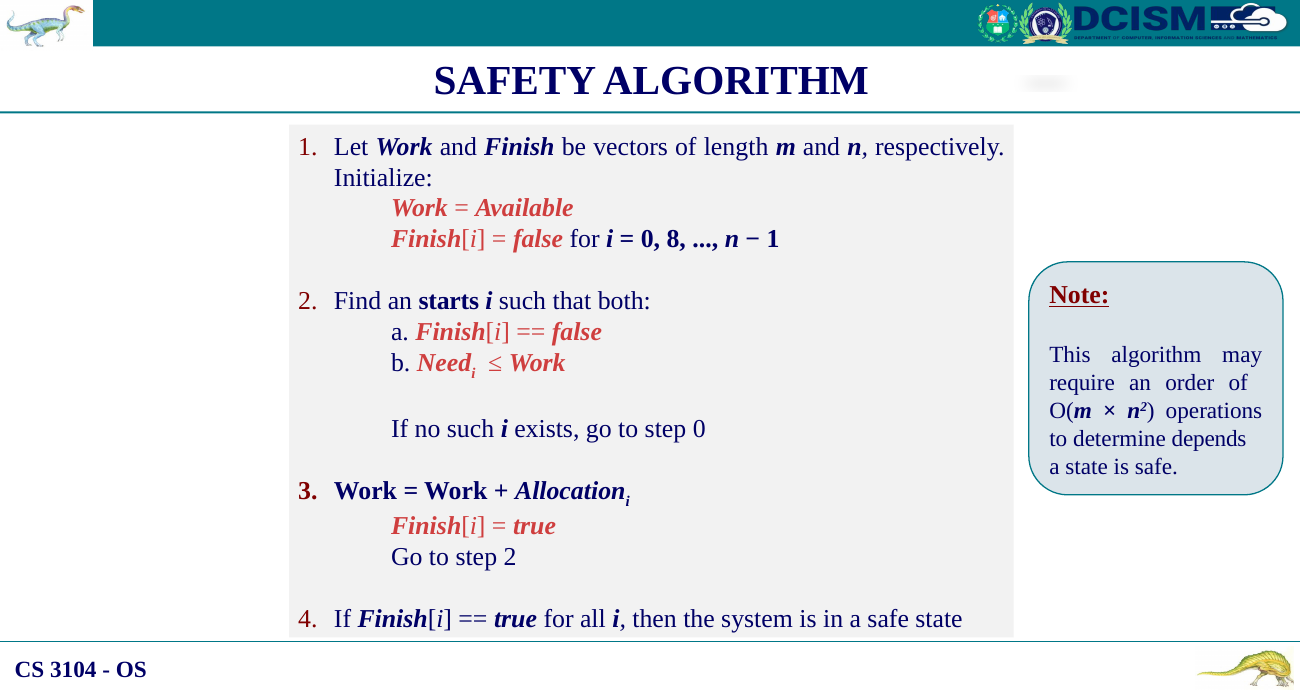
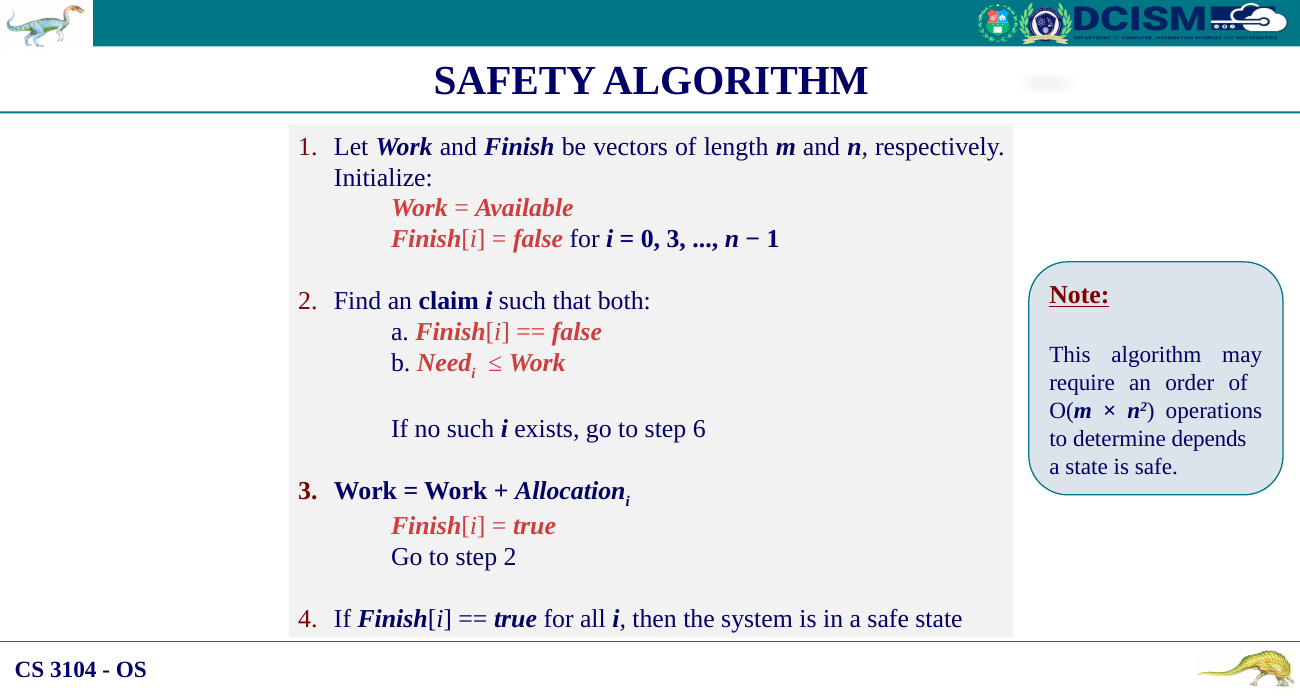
0 8: 8 -> 3
starts: starts -> claim
step 0: 0 -> 6
